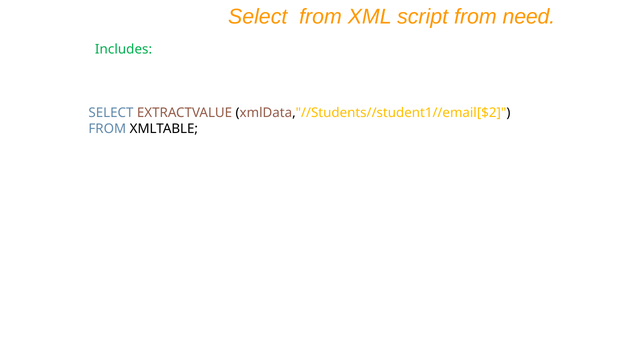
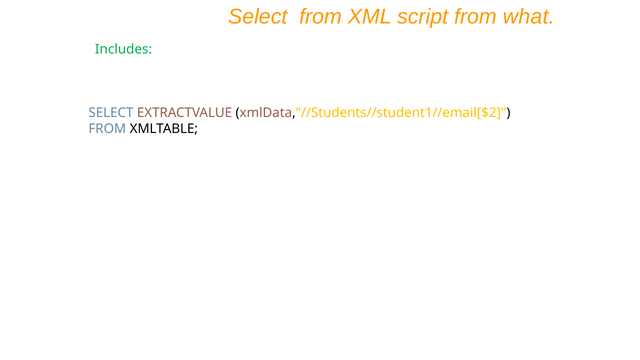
need: need -> what
